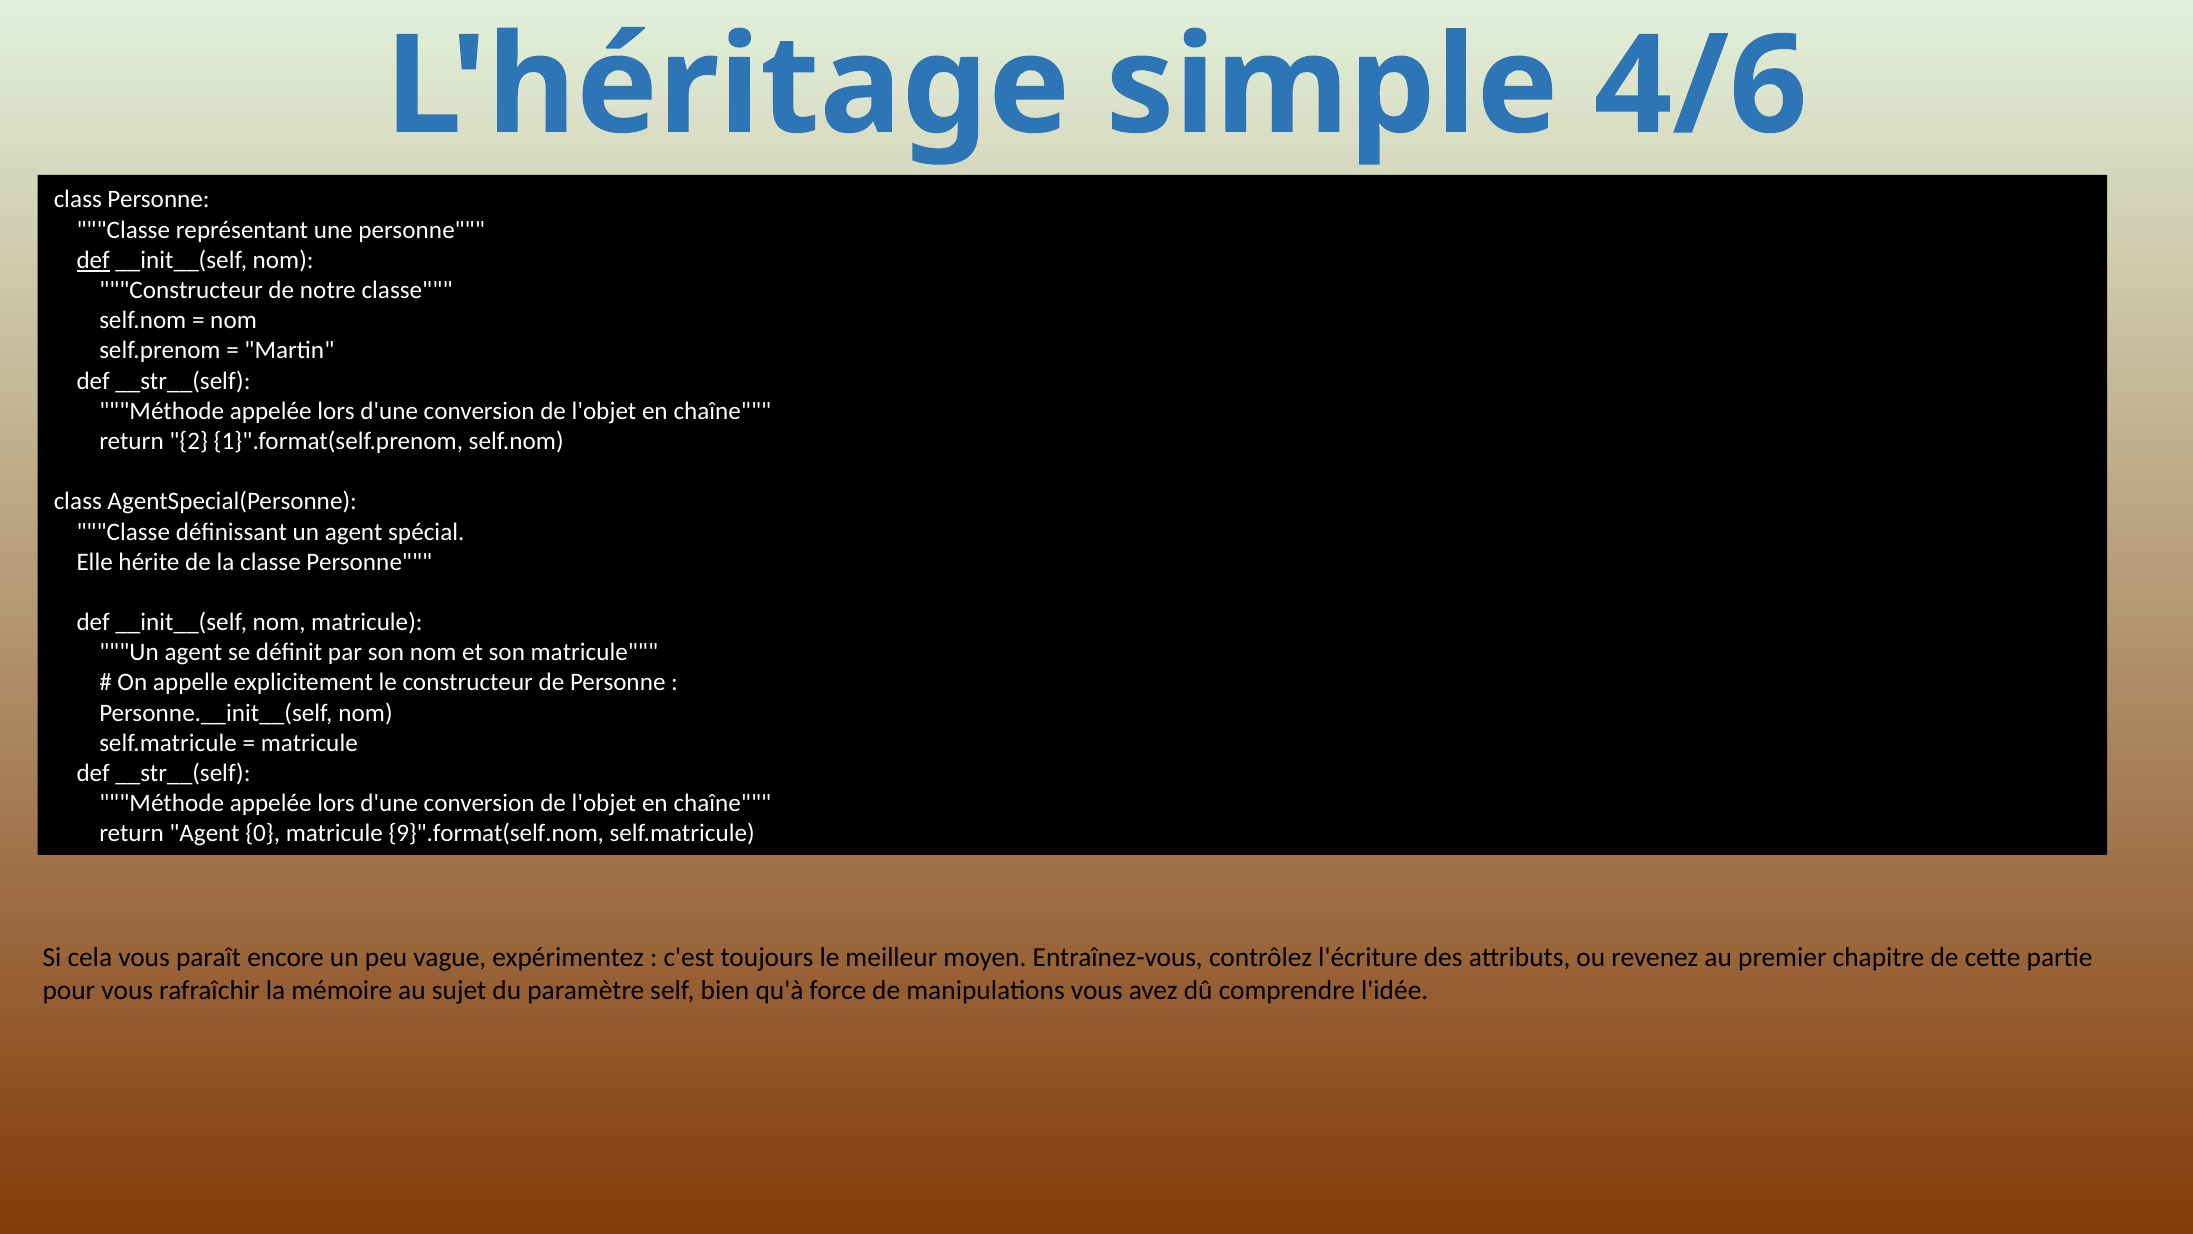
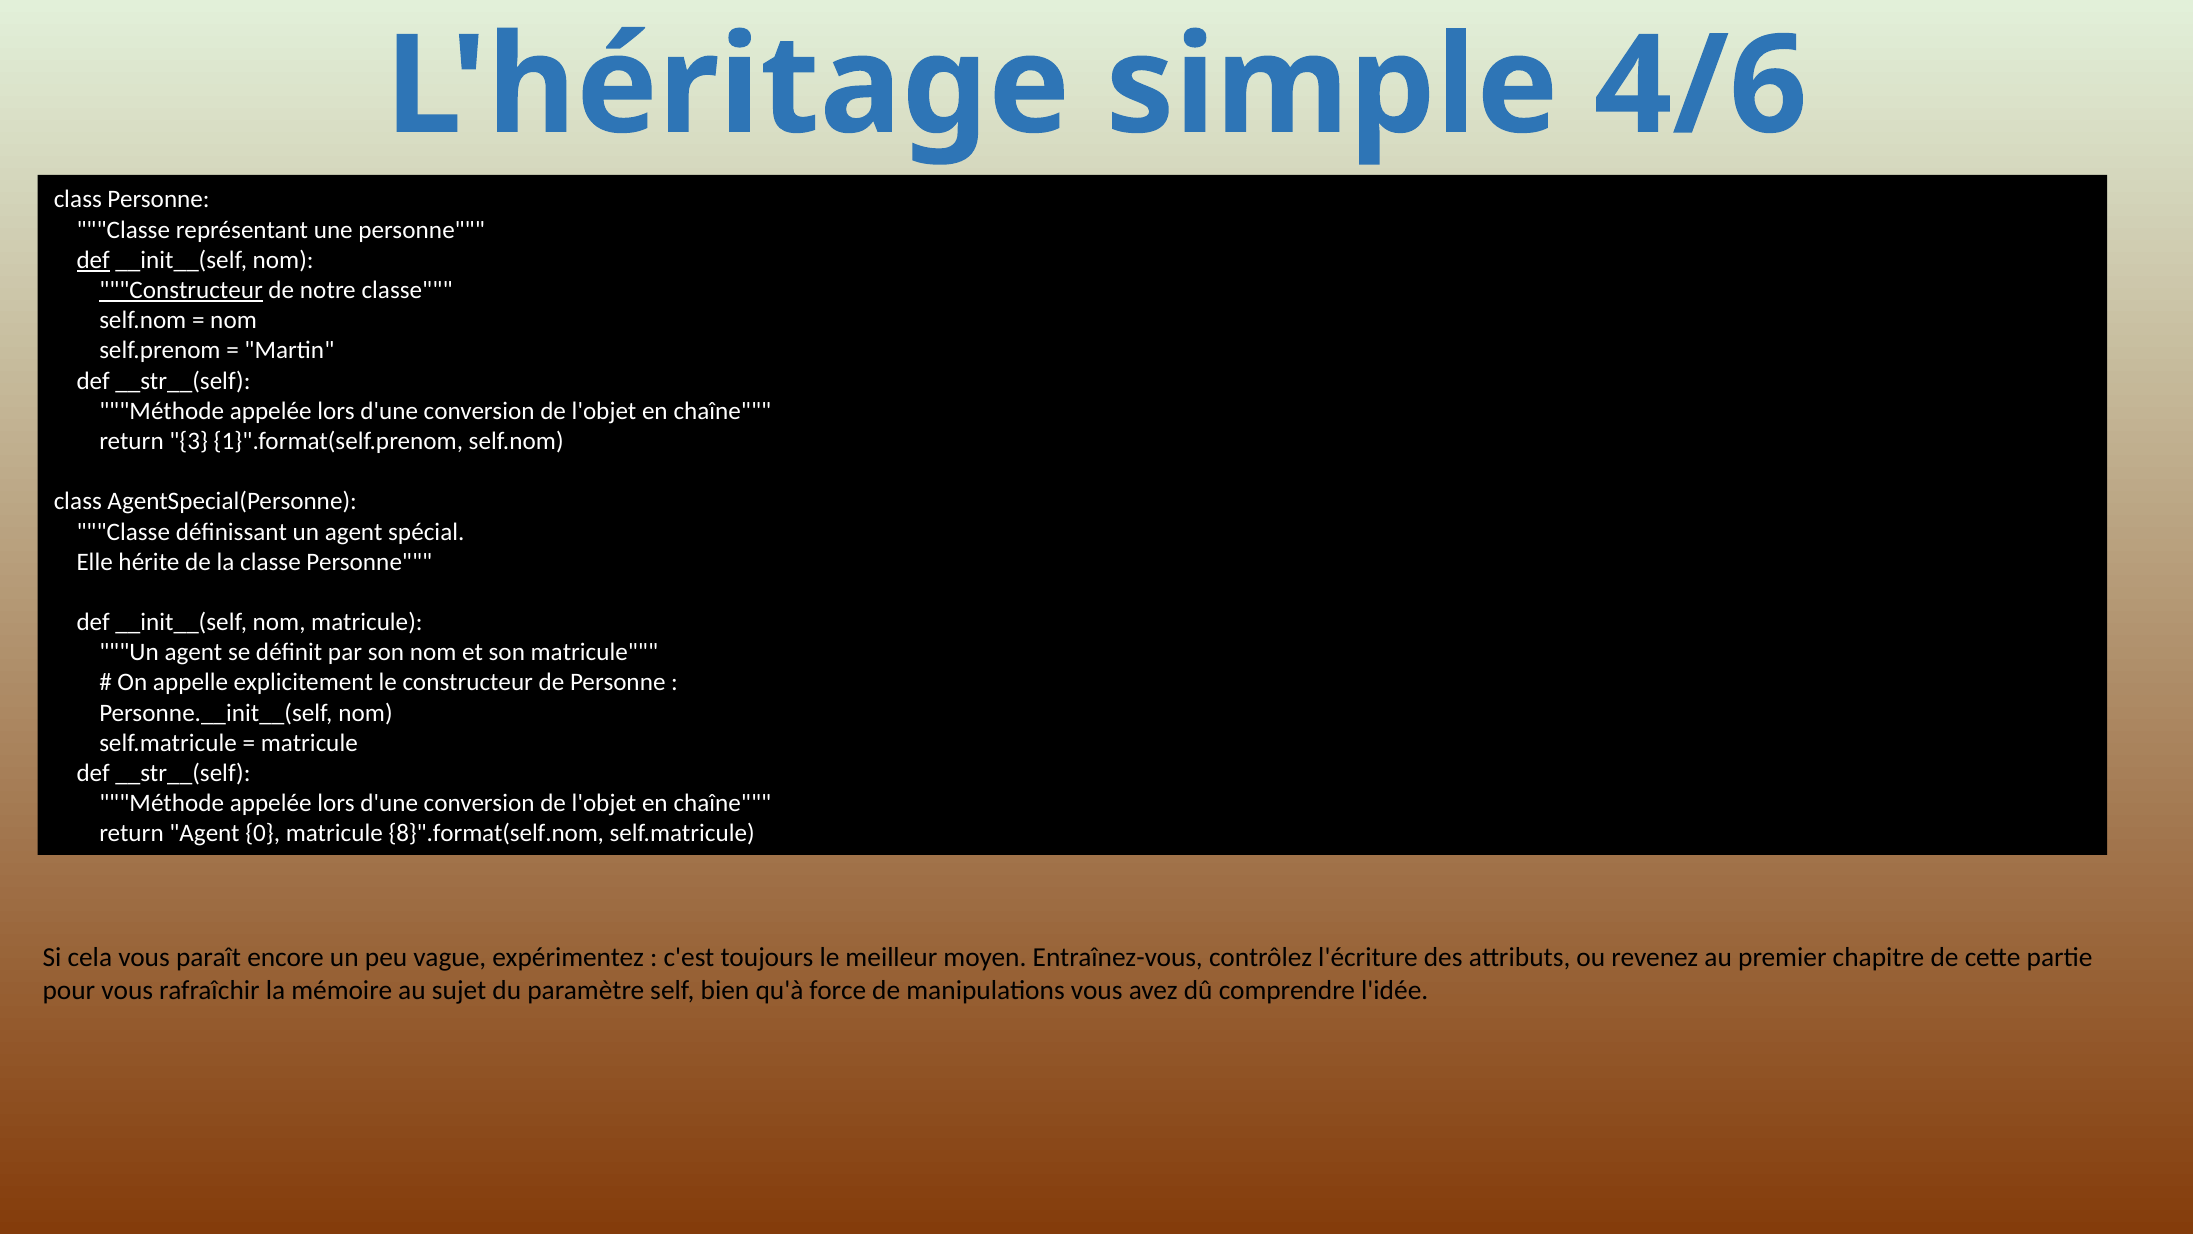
Constructeur at (181, 290) underline: none -> present
2: 2 -> 3
9}".format(self.nom: 9}".format(self.nom -> 8}".format(self.nom
